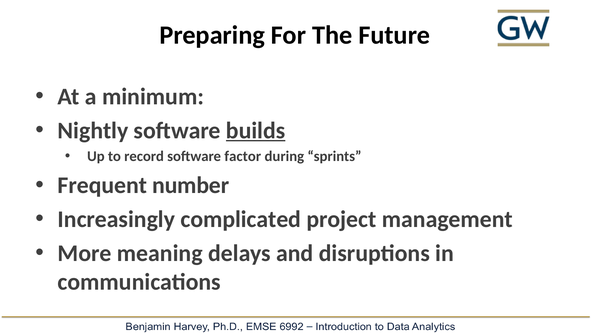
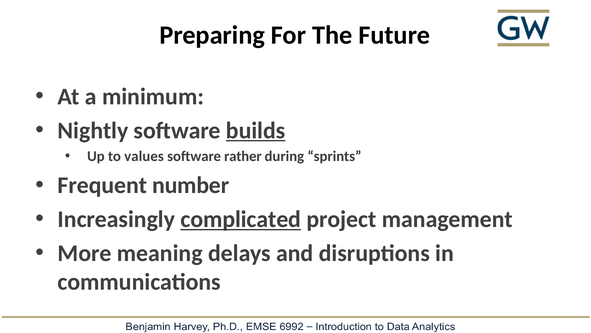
record: record -> values
factor: factor -> rather
complicated underline: none -> present
